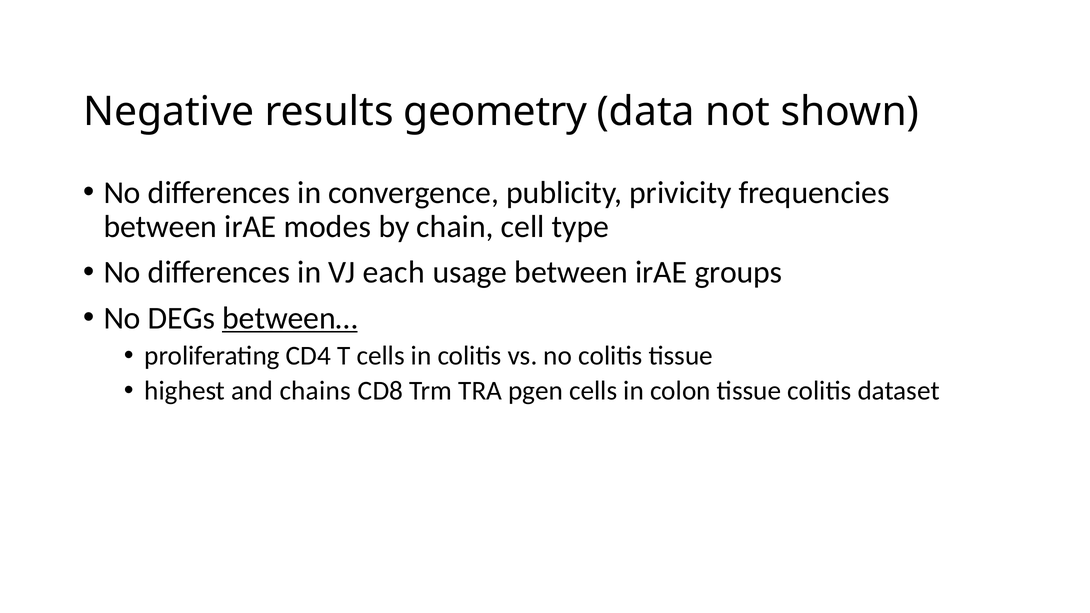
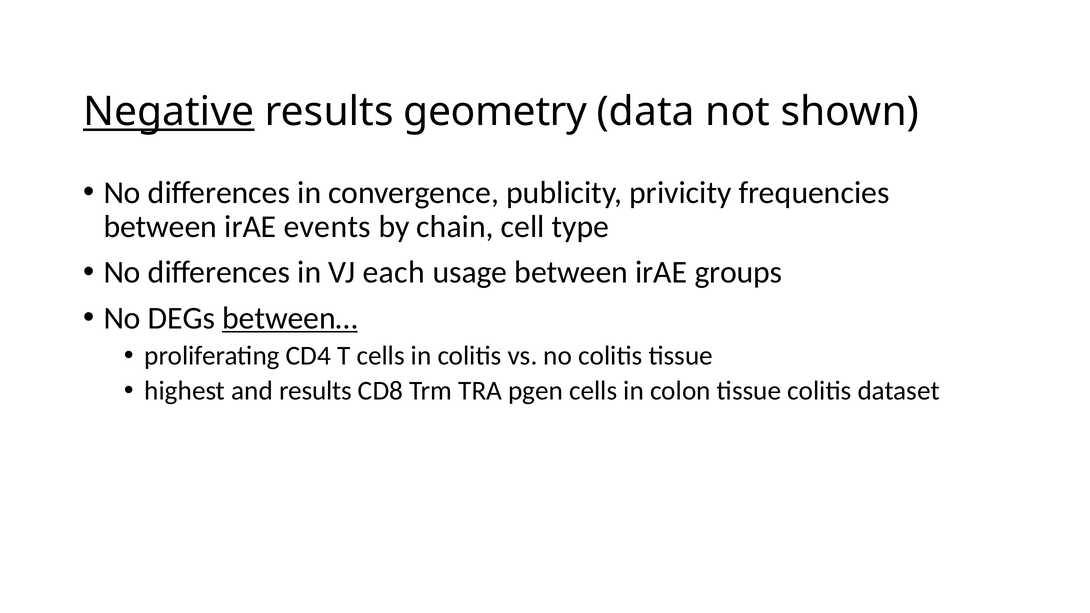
Negative underline: none -> present
modes: modes -> events
and chains: chains -> results
